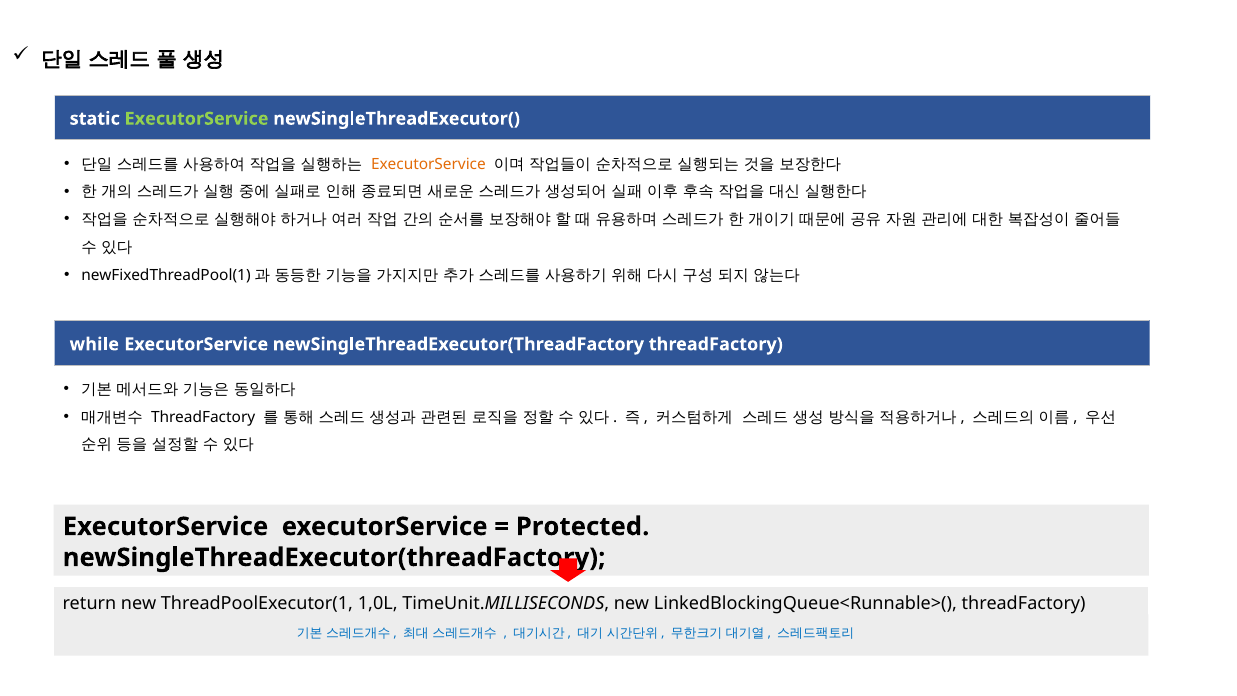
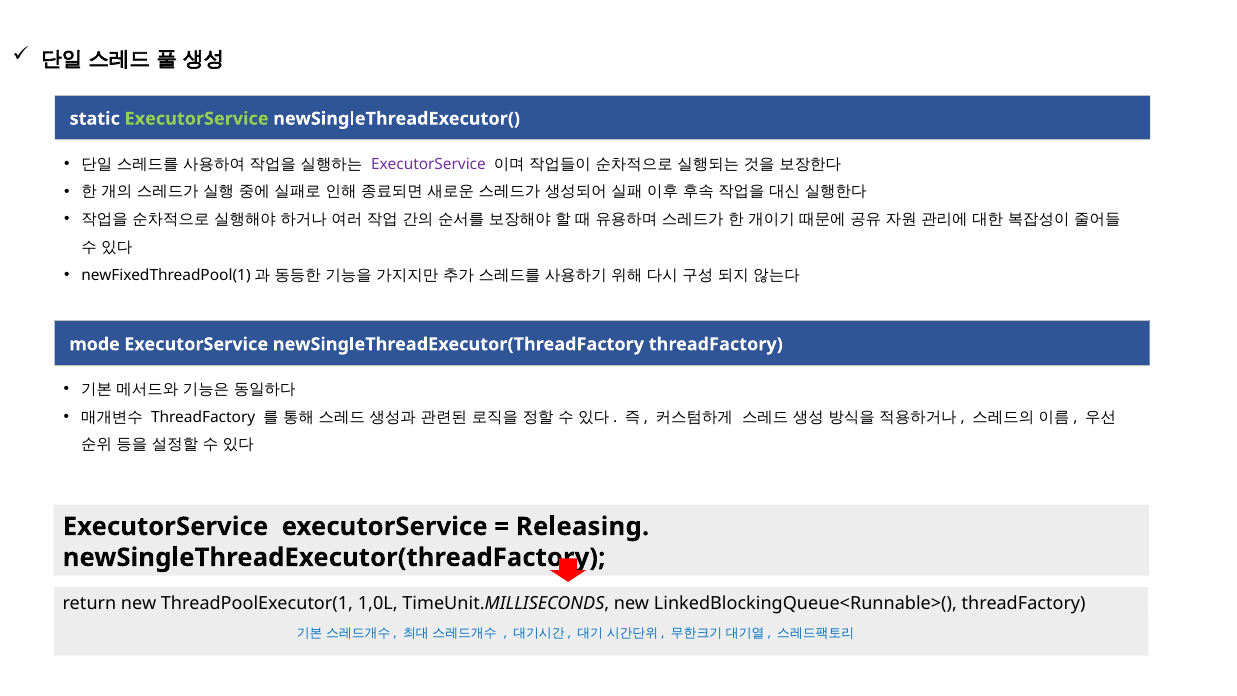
ExecutorService at (428, 164) colour: orange -> purple
while: while -> mode
Protected: Protected -> Releasing
